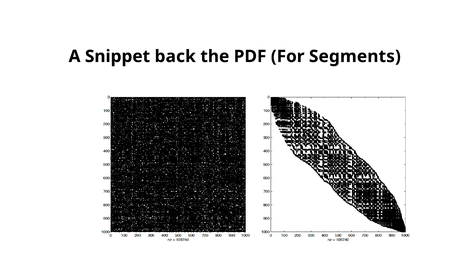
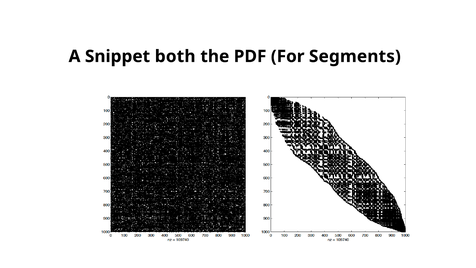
back: back -> both
